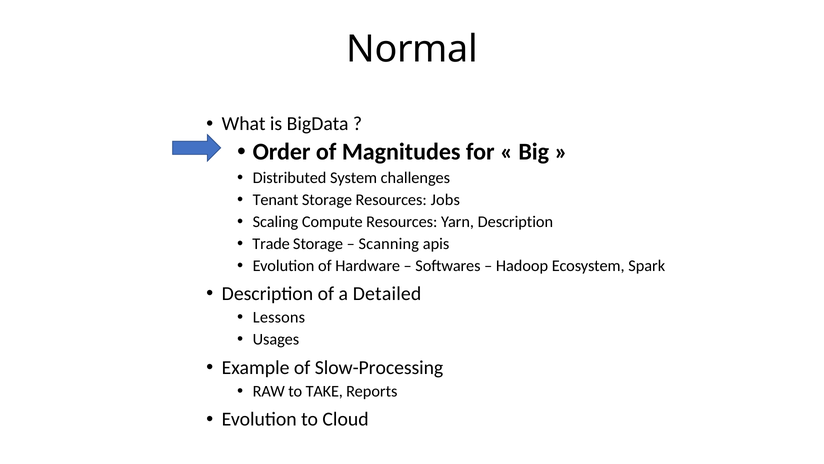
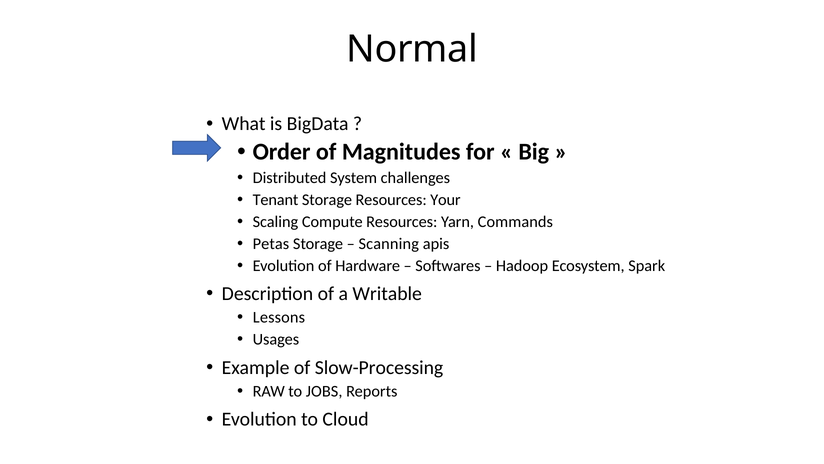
Jobs: Jobs -> Your
Yarn Description: Description -> Commands
Trade: Trade -> Petas
Detailed: Detailed -> Writable
TAKE: TAKE -> JOBS
